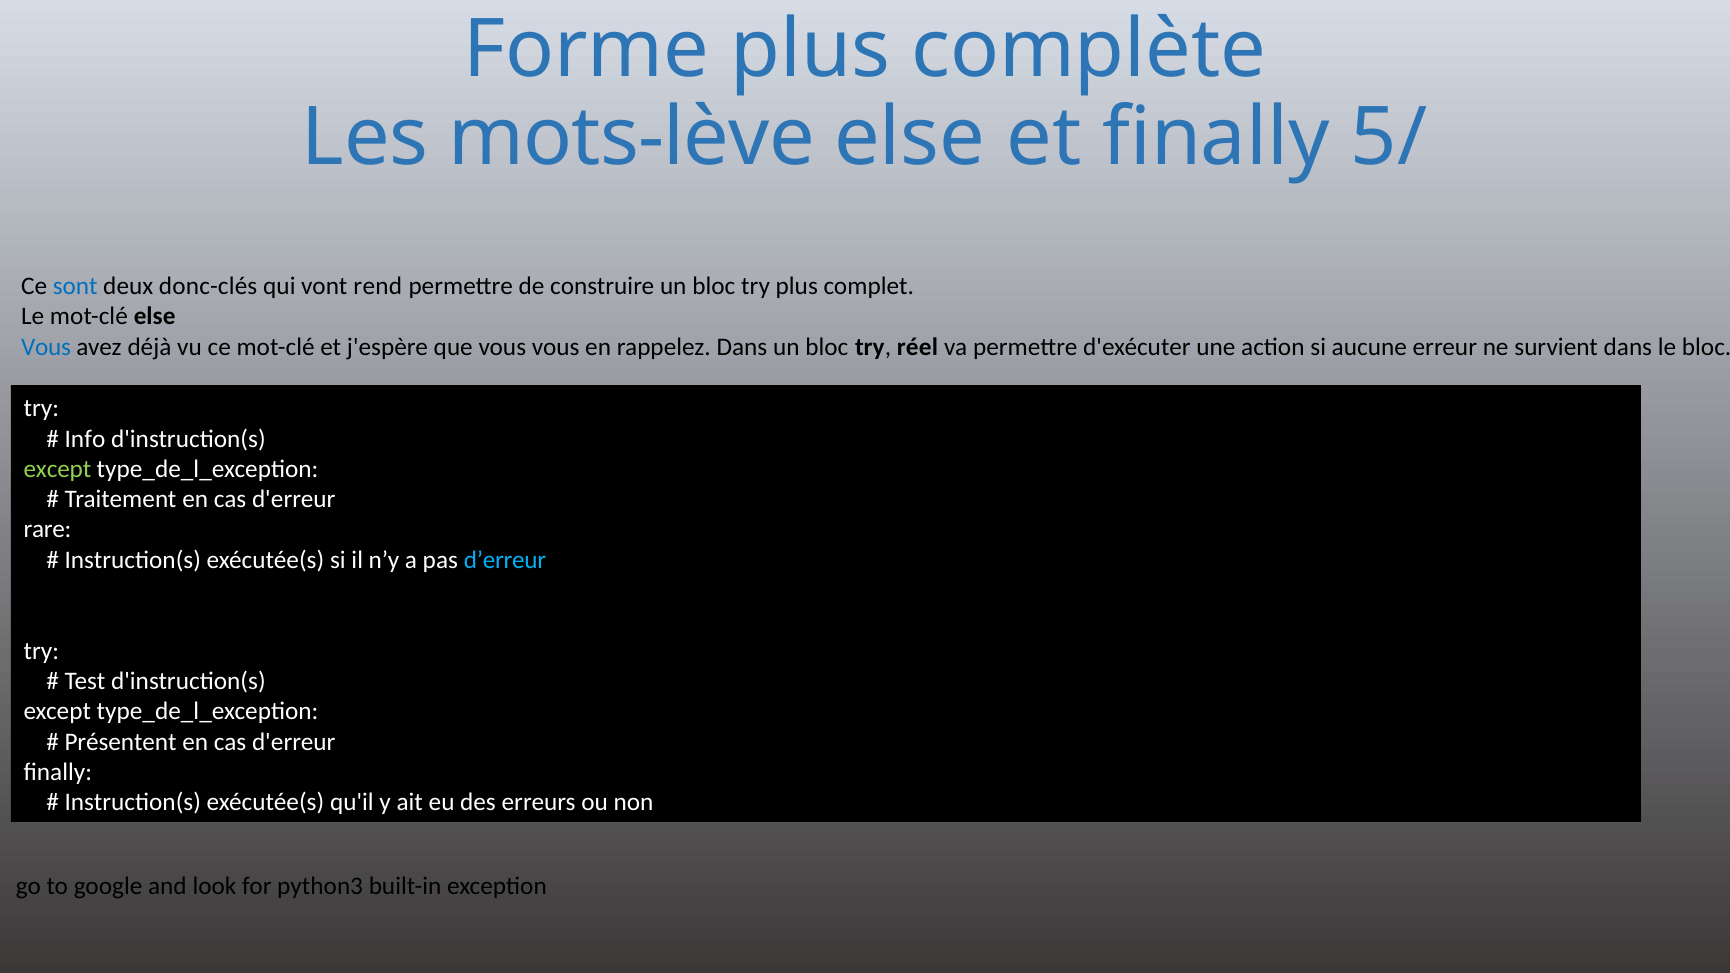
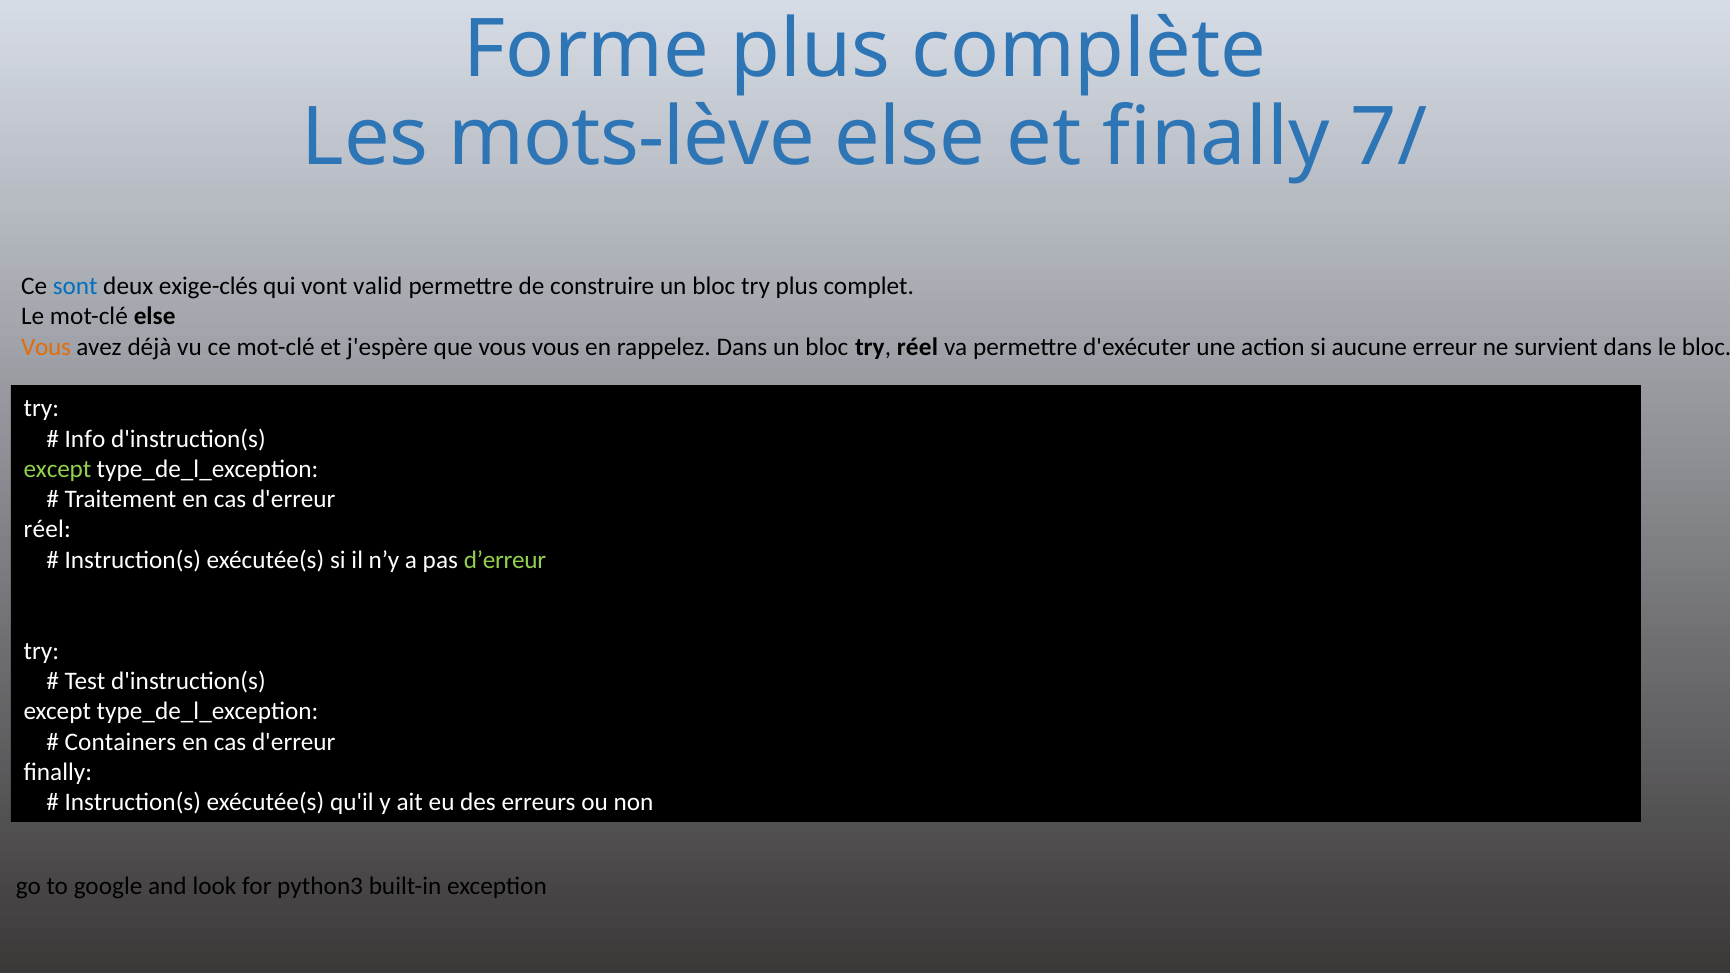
5/: 5/ -> 7/
donc-clés: donc-clés -> exige-clés
rend: rend -> valid
Vous at (46, 347) colour: blue -> orange
rare at (47, 530): rare -> réel
d’erreur colour: light blue -> light green
Présentent: Présentent -> Containers
